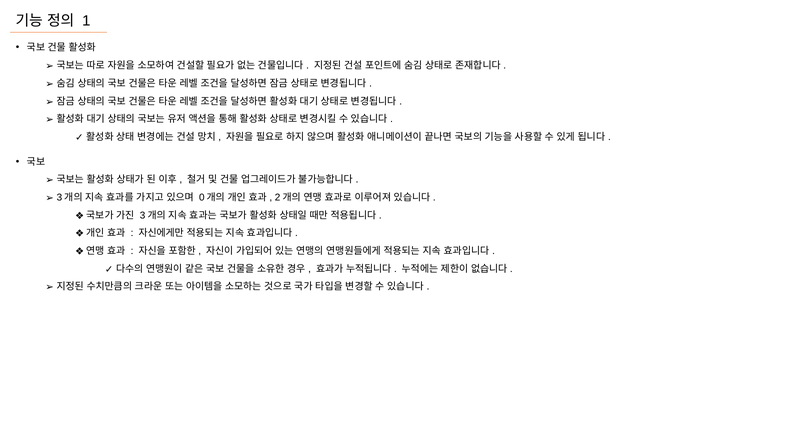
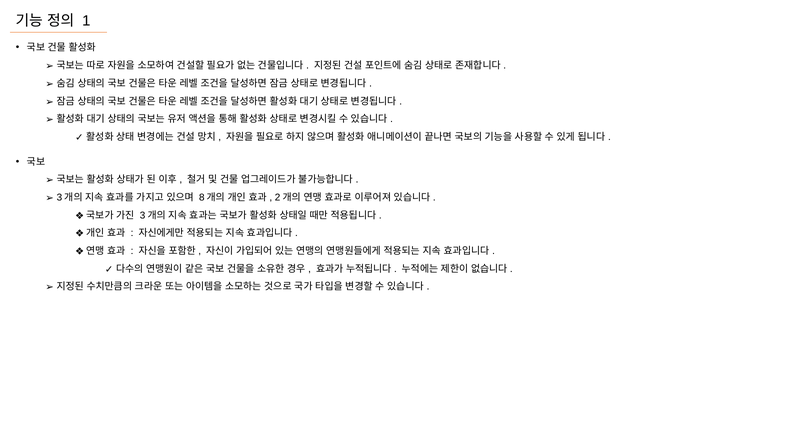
0: 0 -> 8
